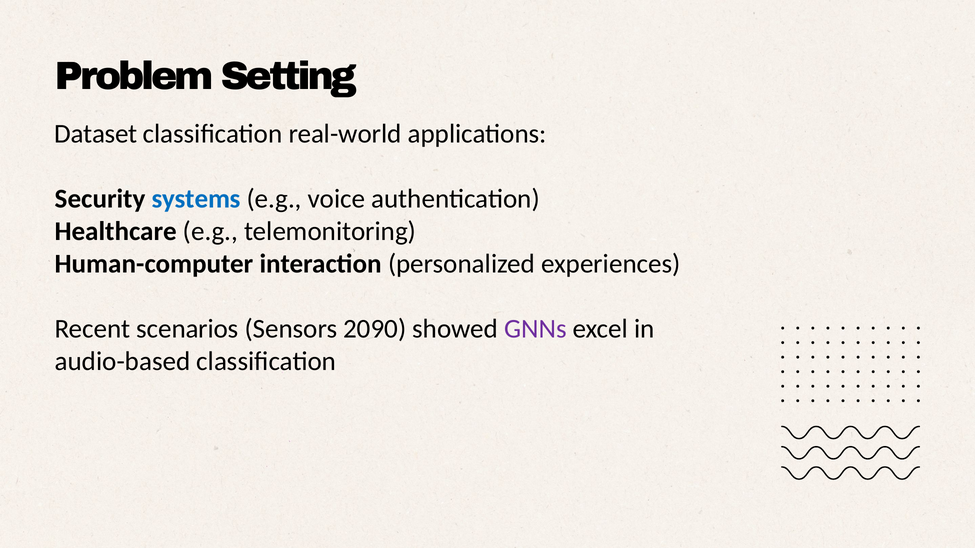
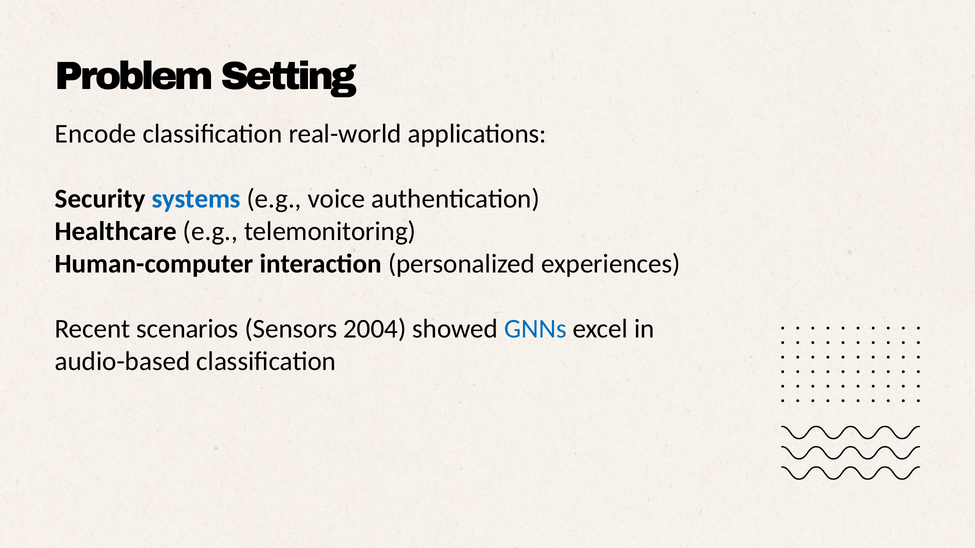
Dataset: Dataset -> Encode
2090: 2090 -> 2004
GNNs colour: purple -> blue
